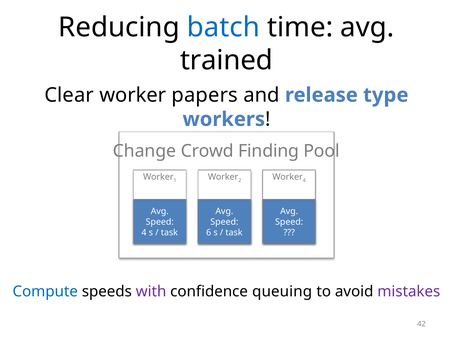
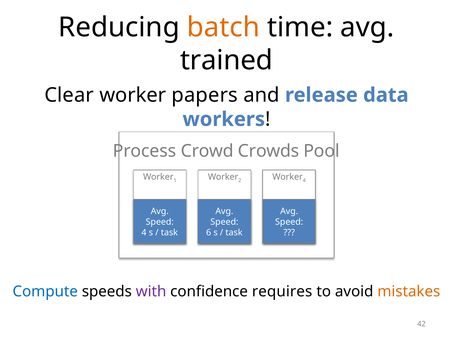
batch colour: blue -> orange
type: type -> data
Change: Change -> Process
Finding: Finding -> Crowds
queuing: queuing -> requires
mistakes colour: purple -> orange
